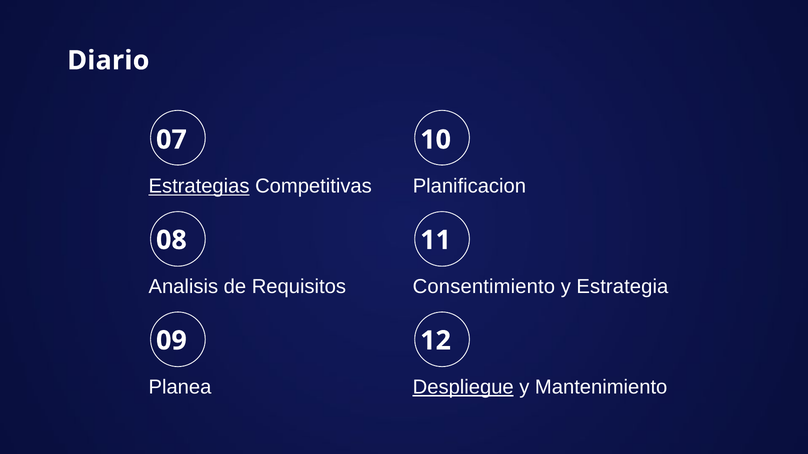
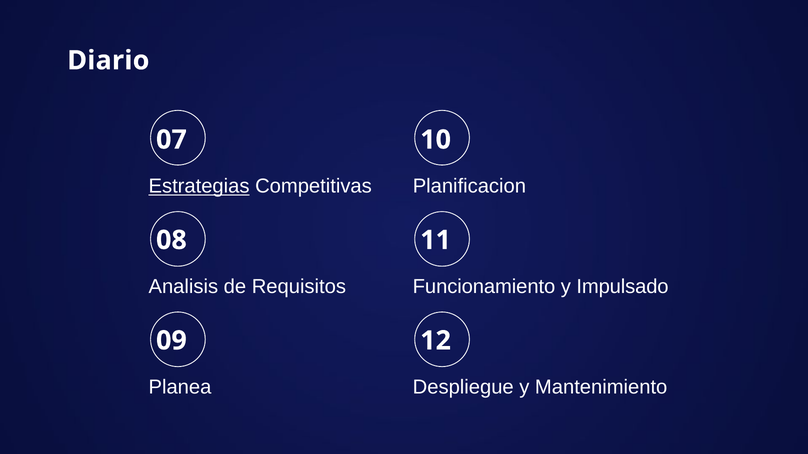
Consentimiento: Consentimiento -> Funcionamiento
Estrategia: Estrategia -> Impulsado
Despliegue underline: present -> none
